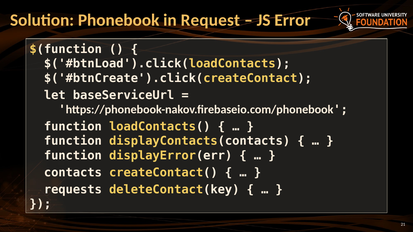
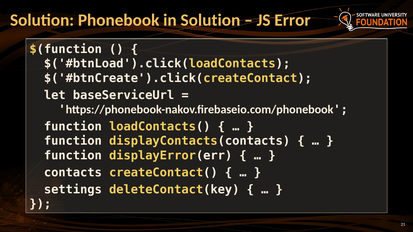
in Request: Request -> Solution
requests: requests -> settings
